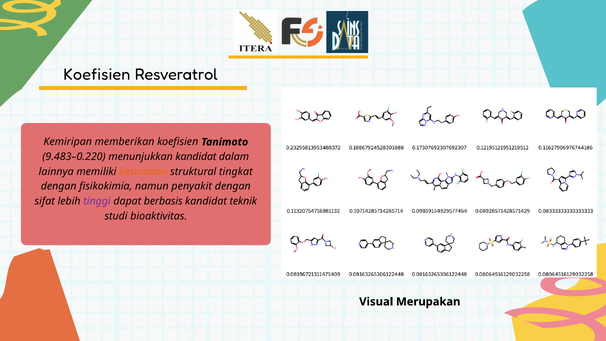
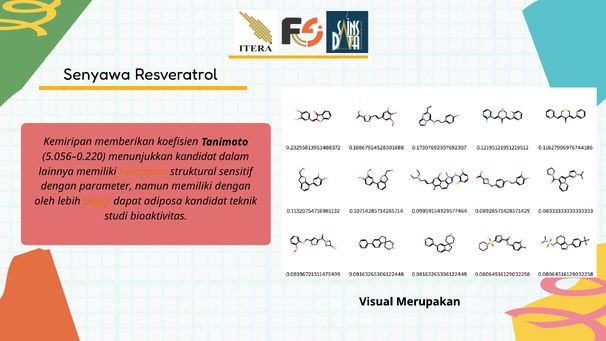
Koefisien at (97, 74): Koefisien -> Senyawa
9.483–0.220: 9.483–0.220 -> 5.056–0.220
tingkat: tingkat -> sensitif
fisikokimia: fisikokimia -> parameter
namun penyakit: penyakit -> memiliki
sifat: sifat -> oleh
tinggi colour: purple -> orange
berbasis: berbasis -> adiposa
